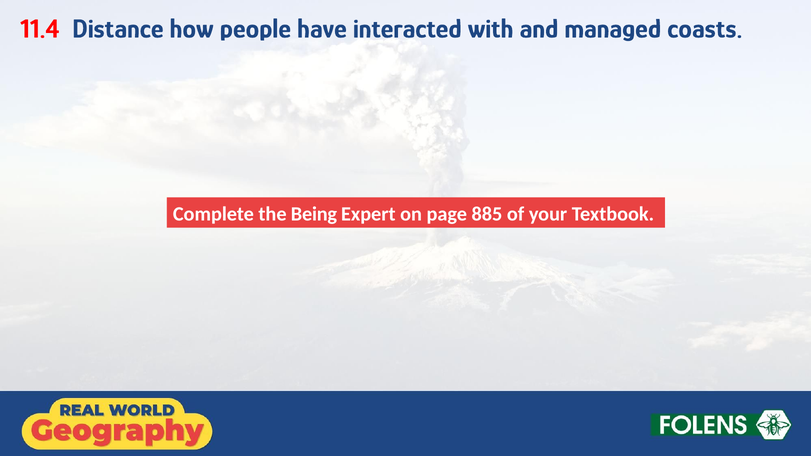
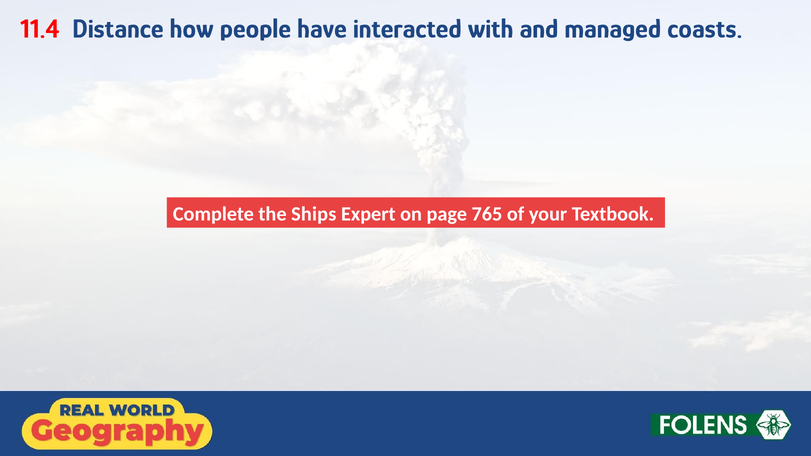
Being: Being -> Ships
885: 885 -> 765
